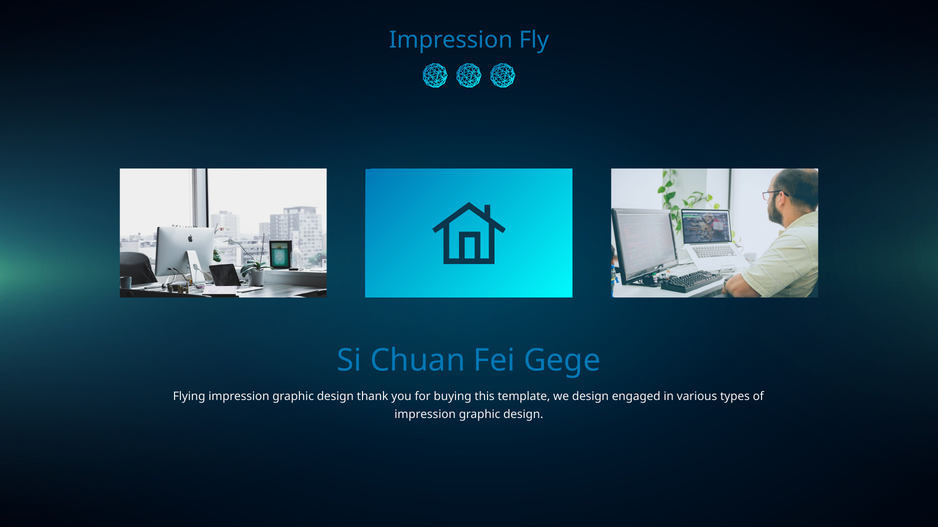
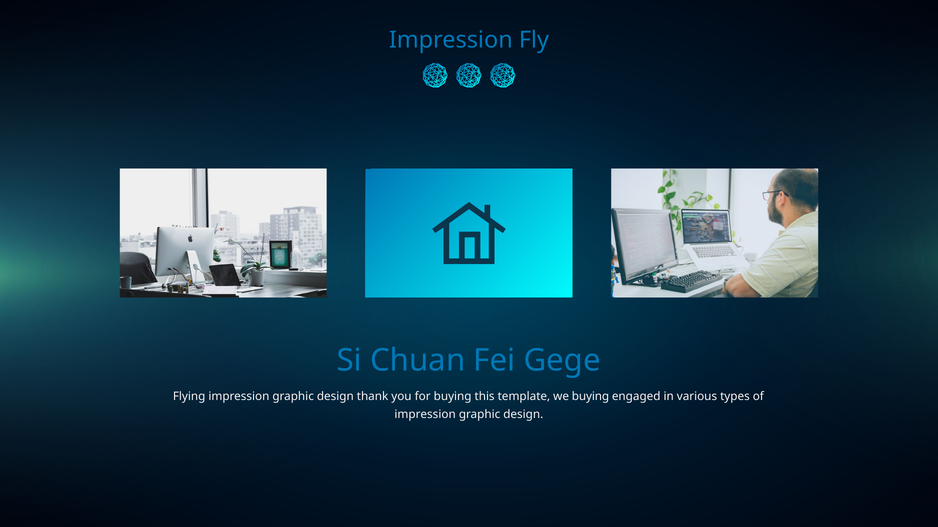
we design: design -> buying
